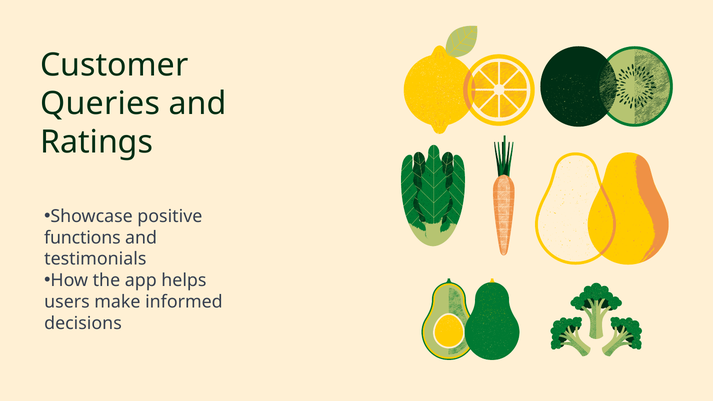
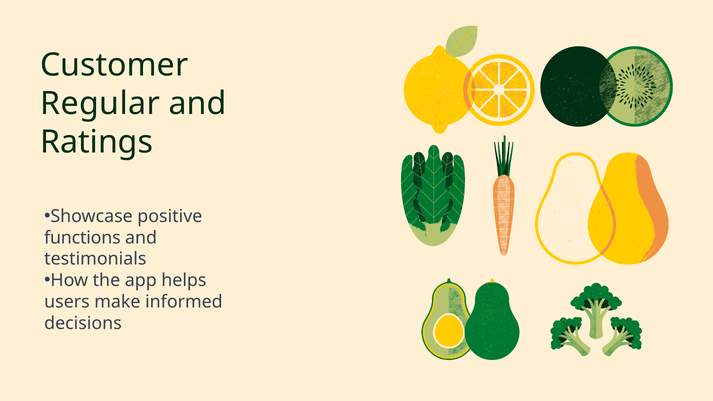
Queries: Queries -> Regular
